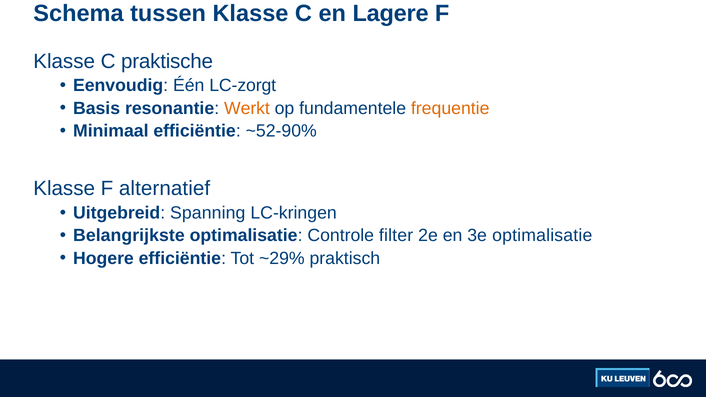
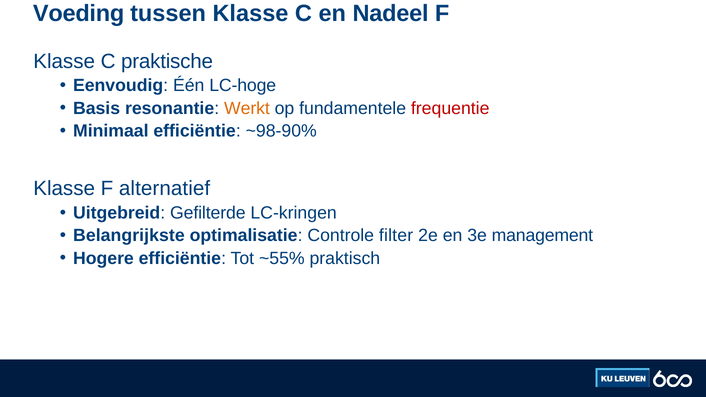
Schema: Schema -> Voeding
Lagere: Lagere -> Nadeel
LC-zorgt: LC-zorgt -> LC-hoge
frequentie colour: orange -> red
~52-90%: ~52-90% -> ~98-90%
Spanning: Spanning -> Gefilterde
3e optimalisatie: optimalisatie -> management
~29%: ~29% -> ~55%
